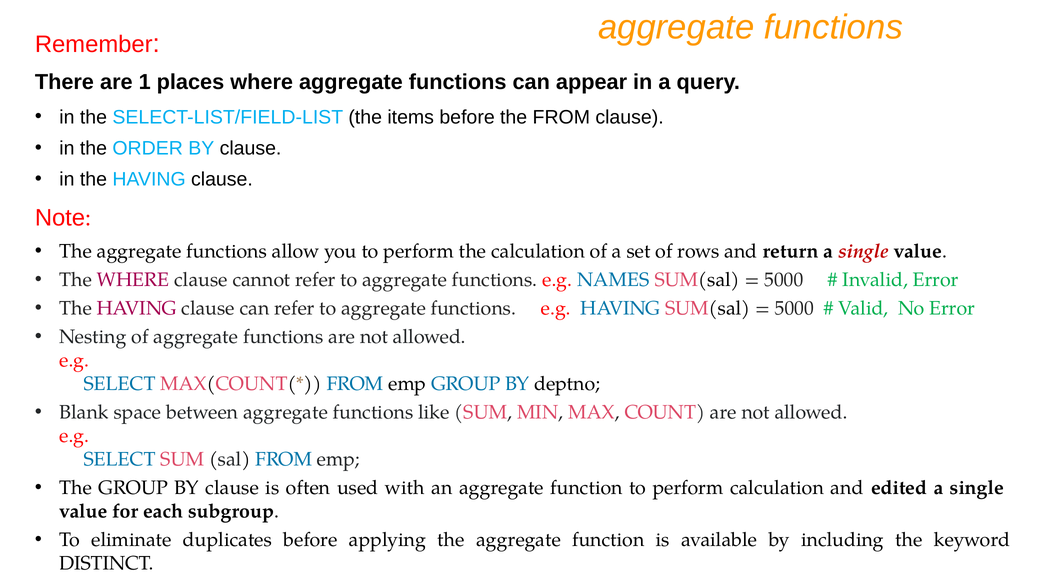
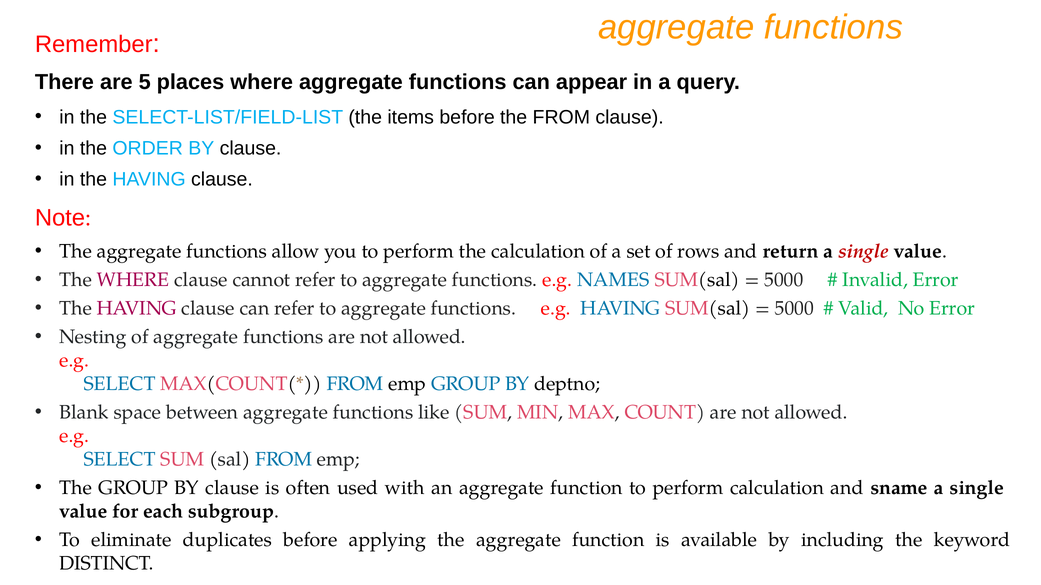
1: 1 -> 5
edited: edited -> sname
